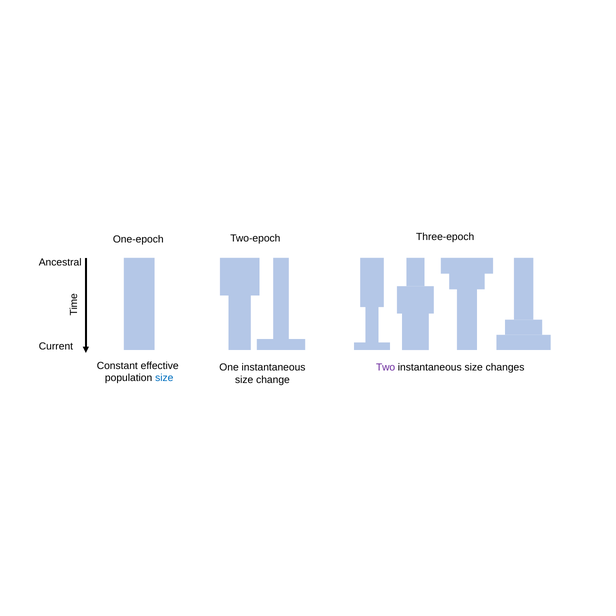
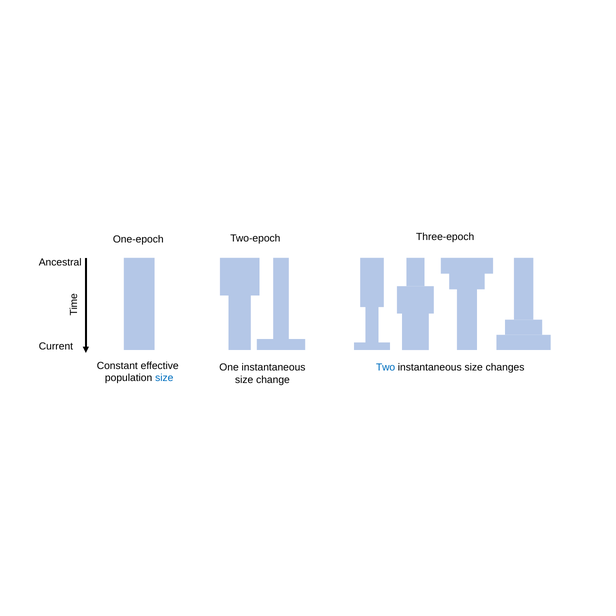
Two colour: purple -> blue
